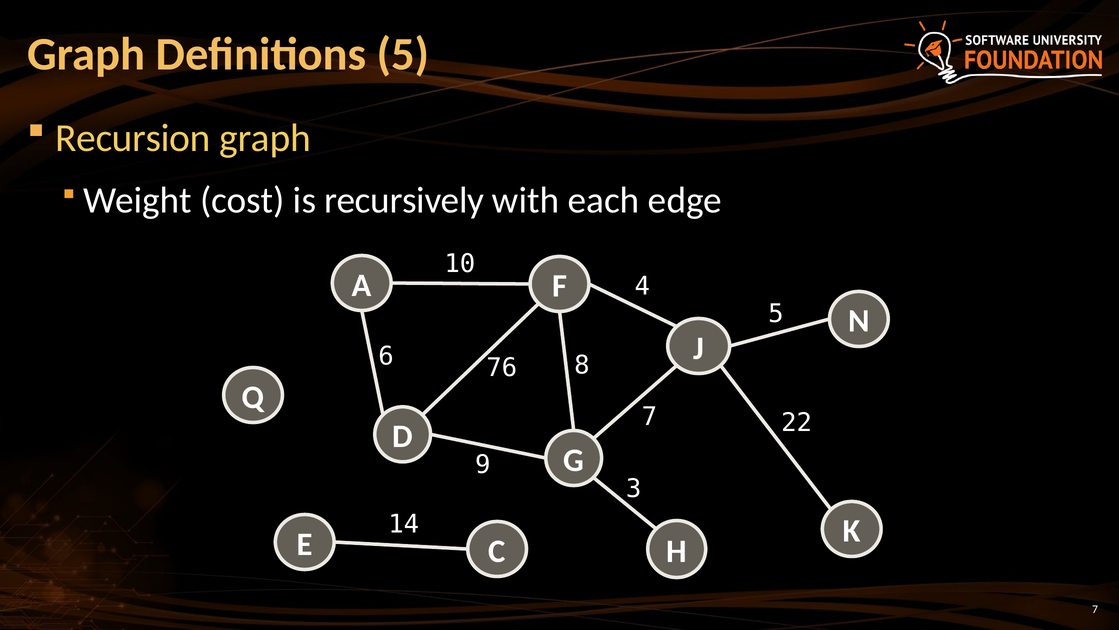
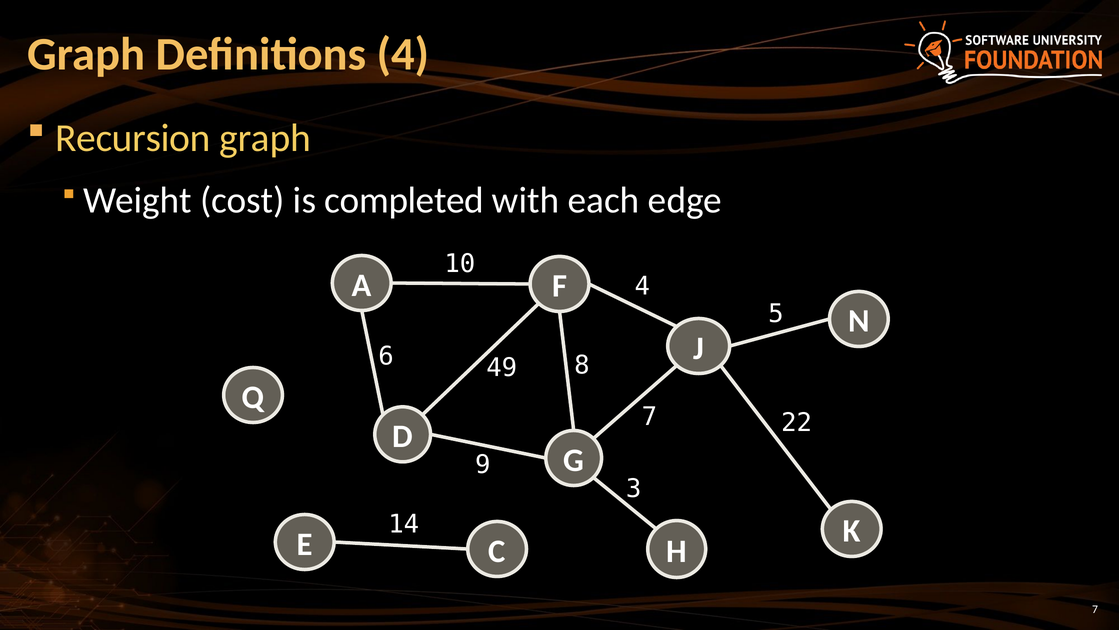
Definitions 5: 5 -> 4
recursively: recursively -> completed
76: 76 -> 49
